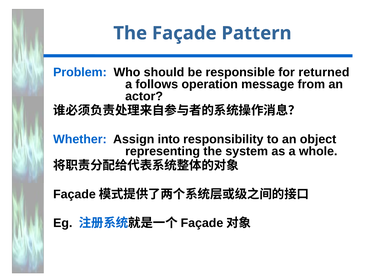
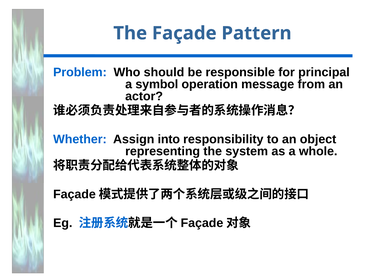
returned: returned -> principal
follows: follows -> symbol
